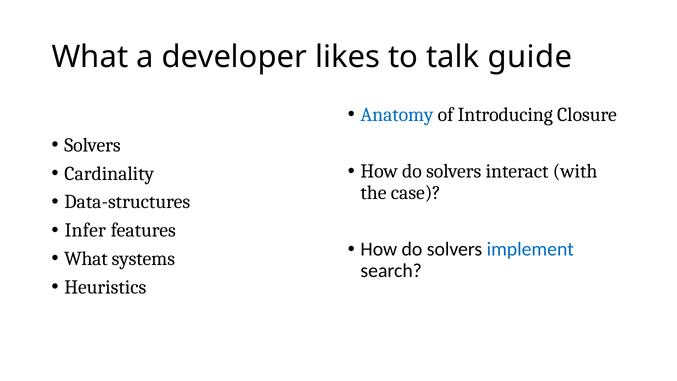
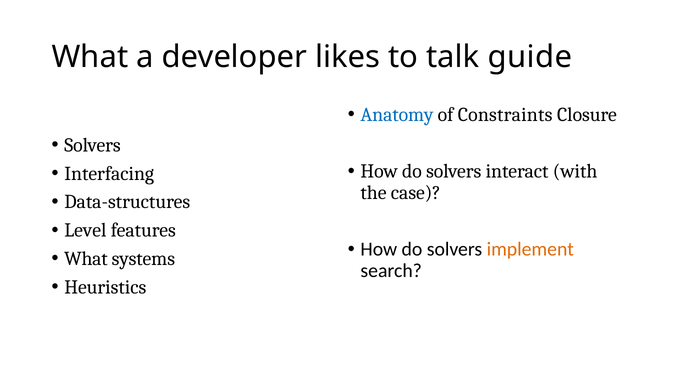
Introducing: Introducing -> Constraints
Cardinality: Cardinality -> Interfacing
Infer: Infer -> Level
implement colour: blue -> orange
